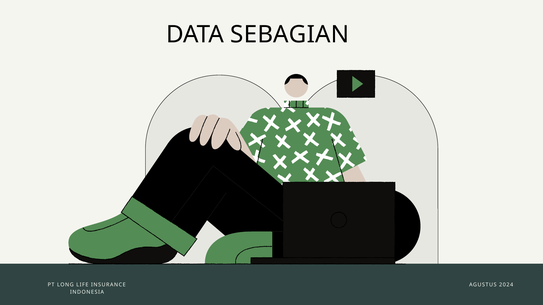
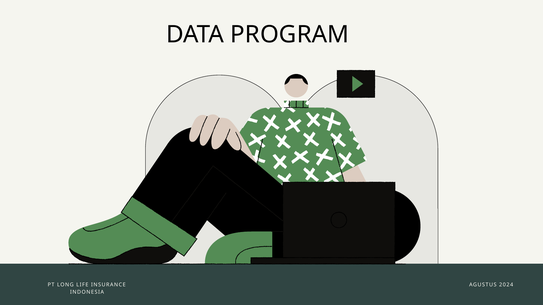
SEBAGIAN: SEBAGIAN -> PROGRAM
